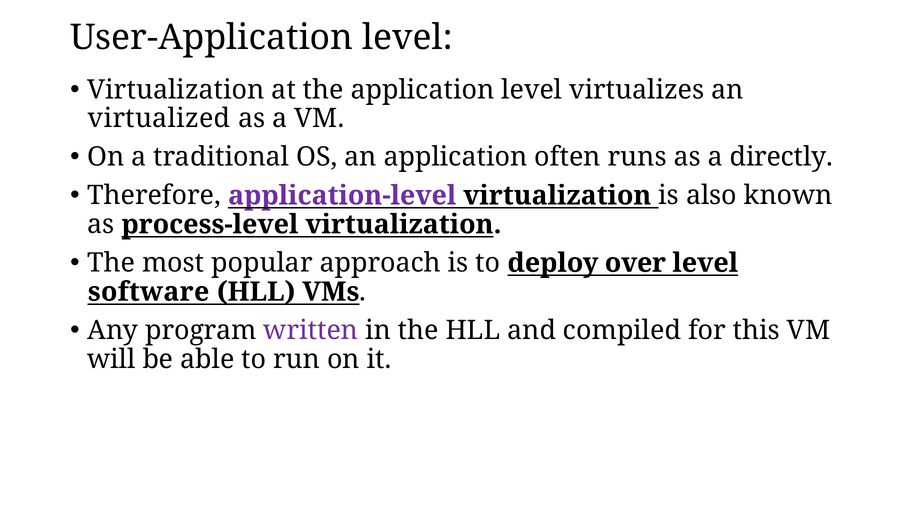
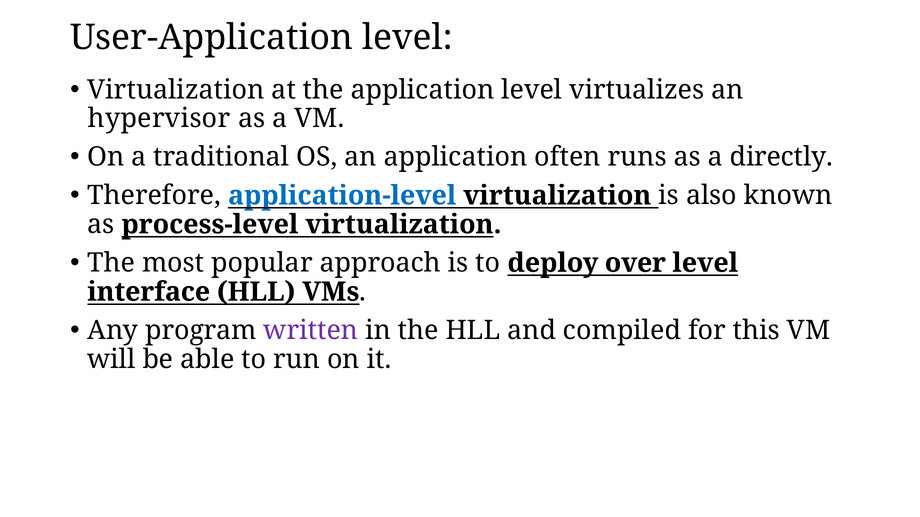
virtualized: virtualized -> hypervisor
application-level colour: purple -> blue
software: software -> interface
